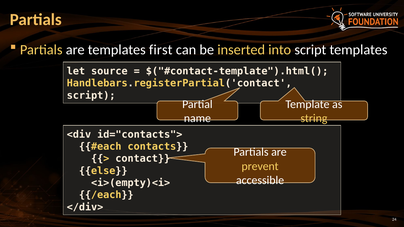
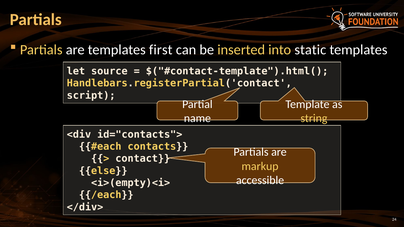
into script: script -> static
prevent: prevent -> markup
